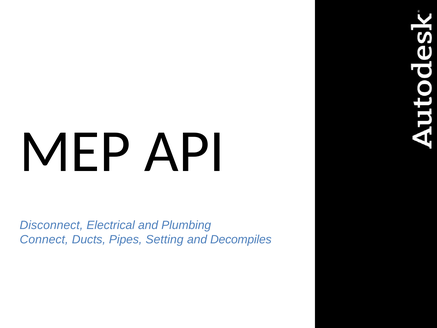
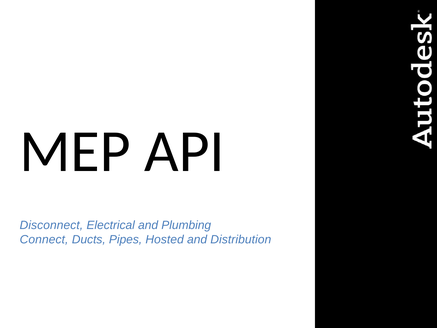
Setting: Setting -> Hosted
Decompiles: Decompiles -> Distribution
